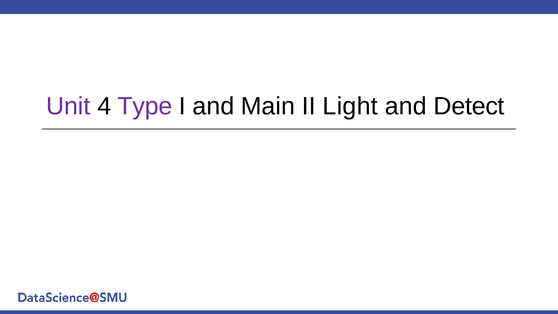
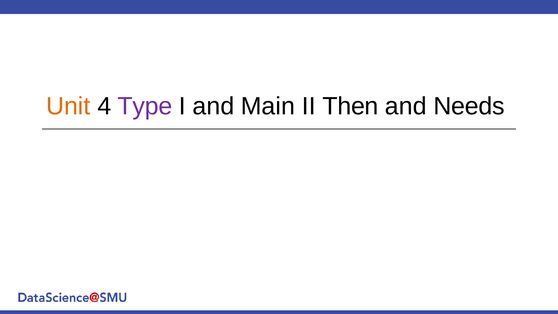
Unit colour: purple -> orange
Light: Light -> Then
Detect: Detect -> Needs
